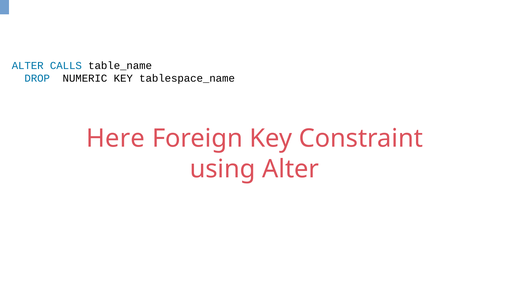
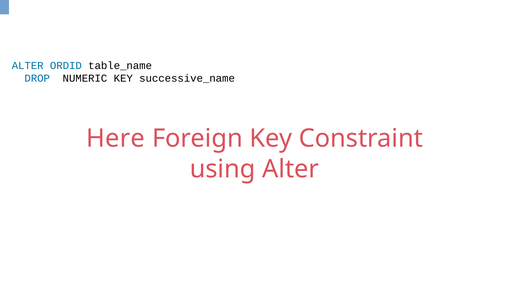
CALLS: CALLS -> ORDID
tablespace_name: tablespace_name -> successive_name
